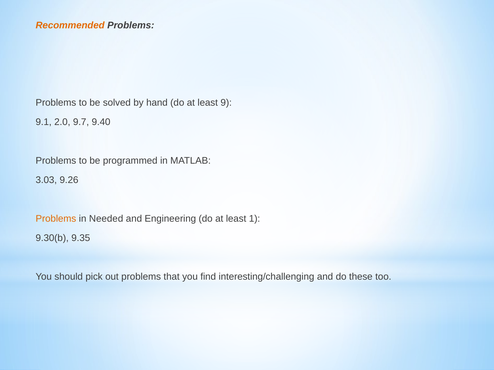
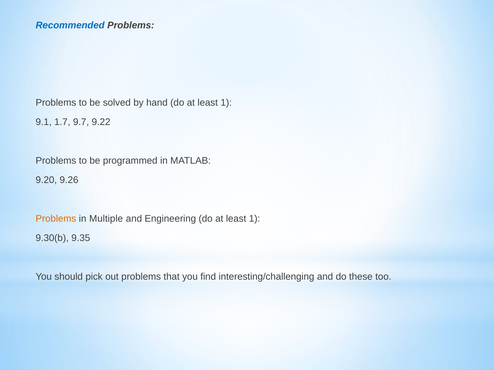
Recommended colour: orange -> blue
9 at (226, 103): 9 -> 1
2.0: 2.0 -> 1.7
9.40: 9.40 -> 9.22
3.03: 3.03 -> 9.20
Needed: Needed -> Multiple
